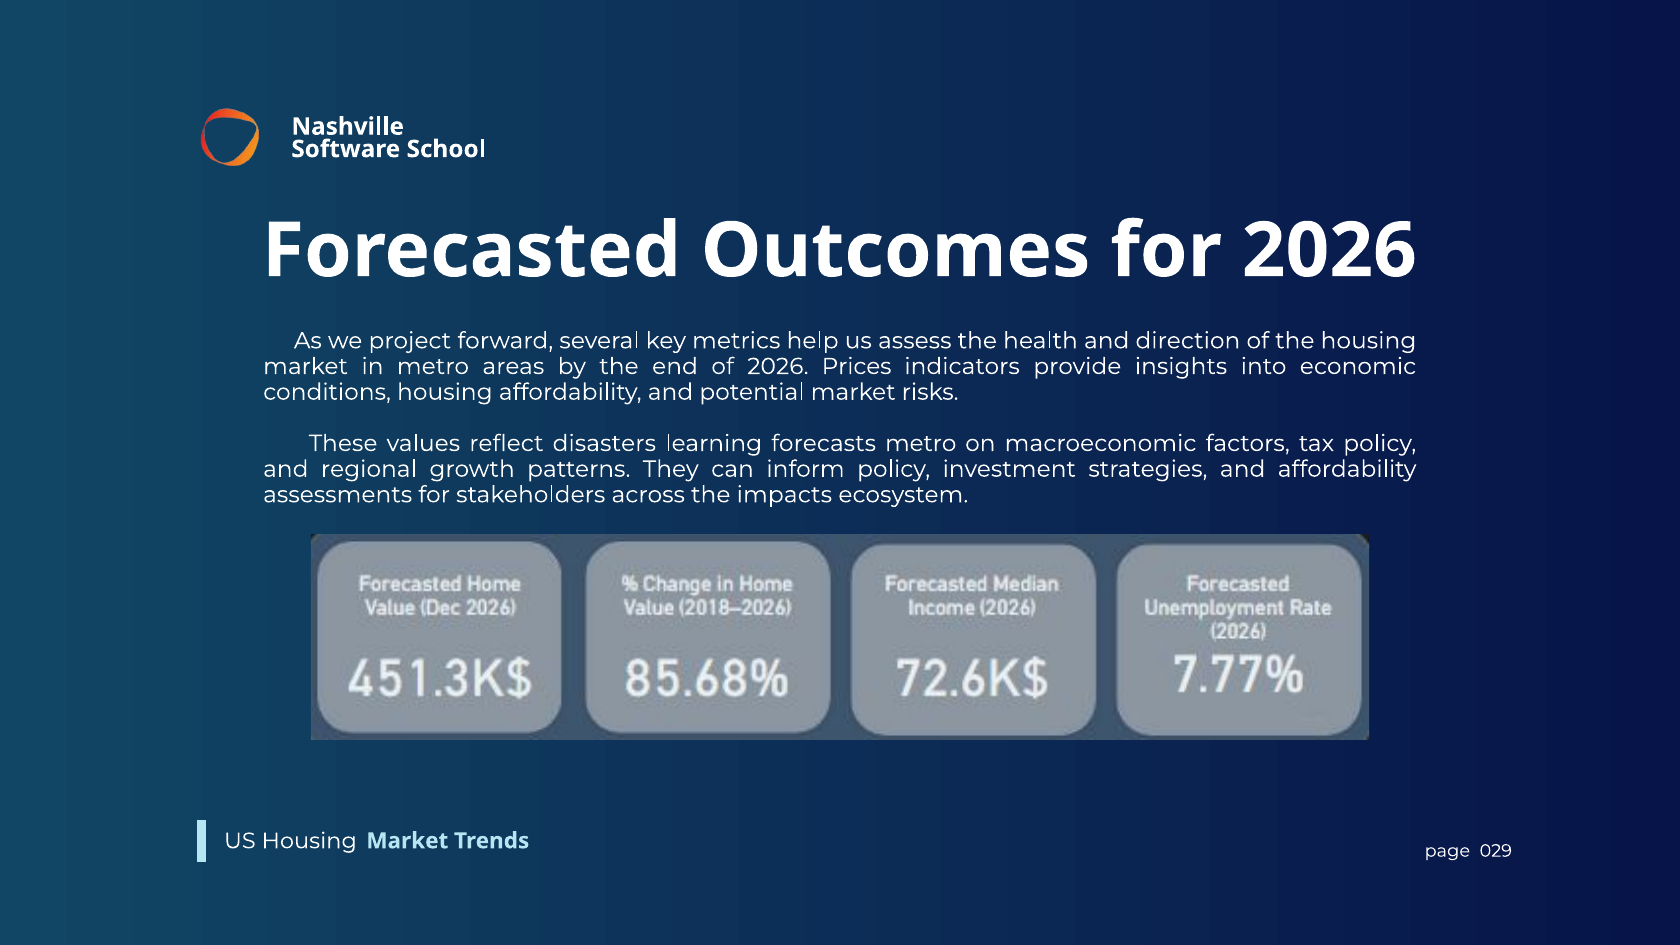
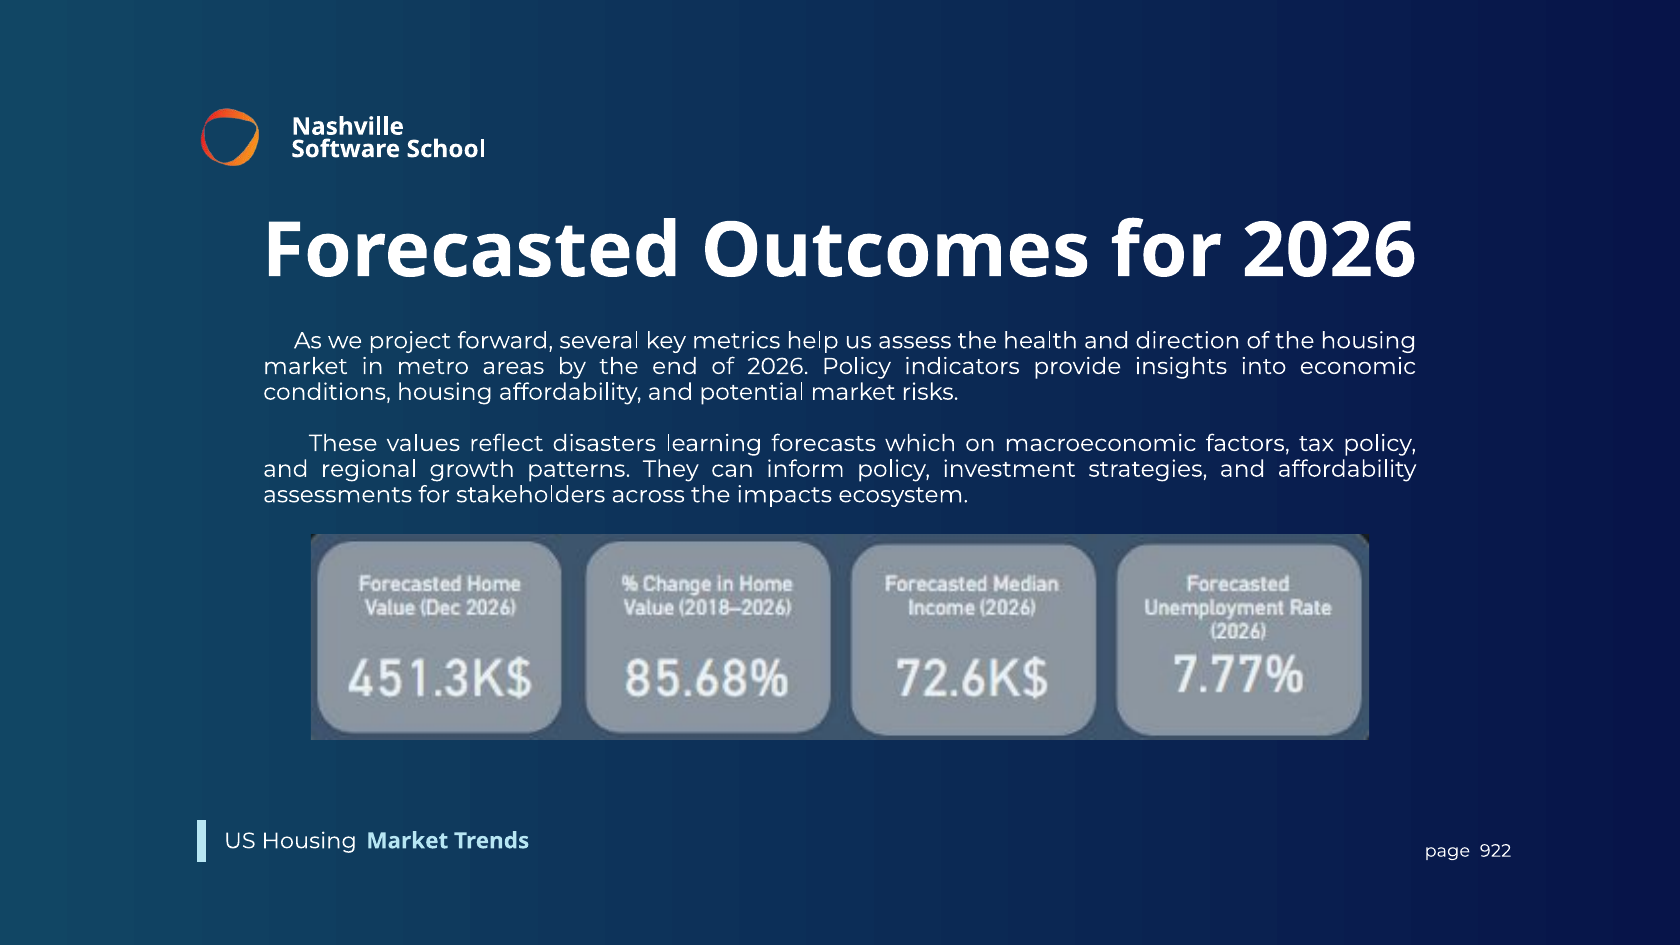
2026 Prices: Prices -> Policy
forecasts metro: metro -> which
029: 029 -> 922
